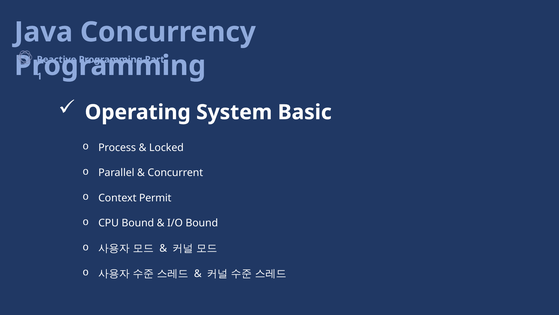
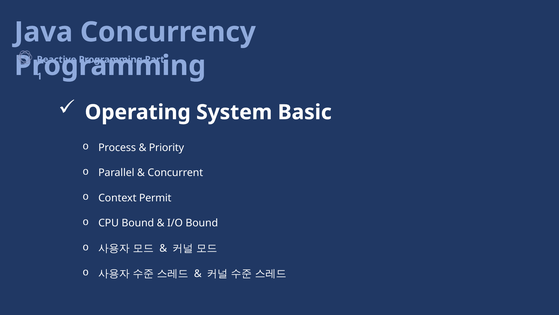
Locked: Locked -> Priority
